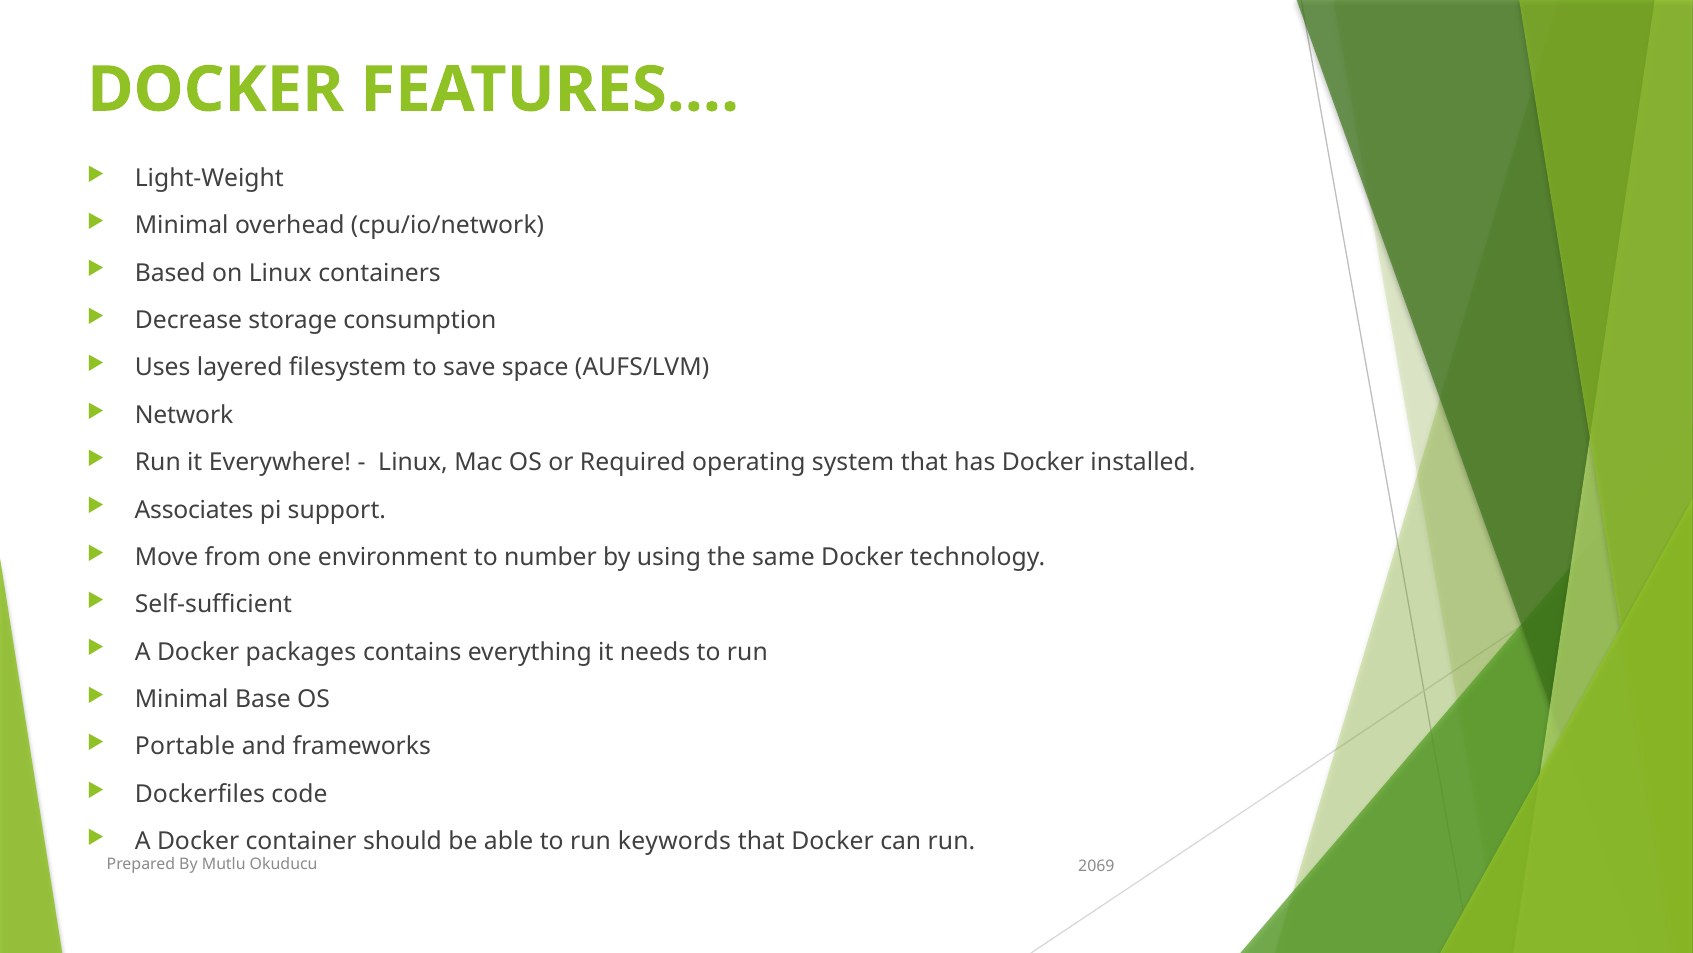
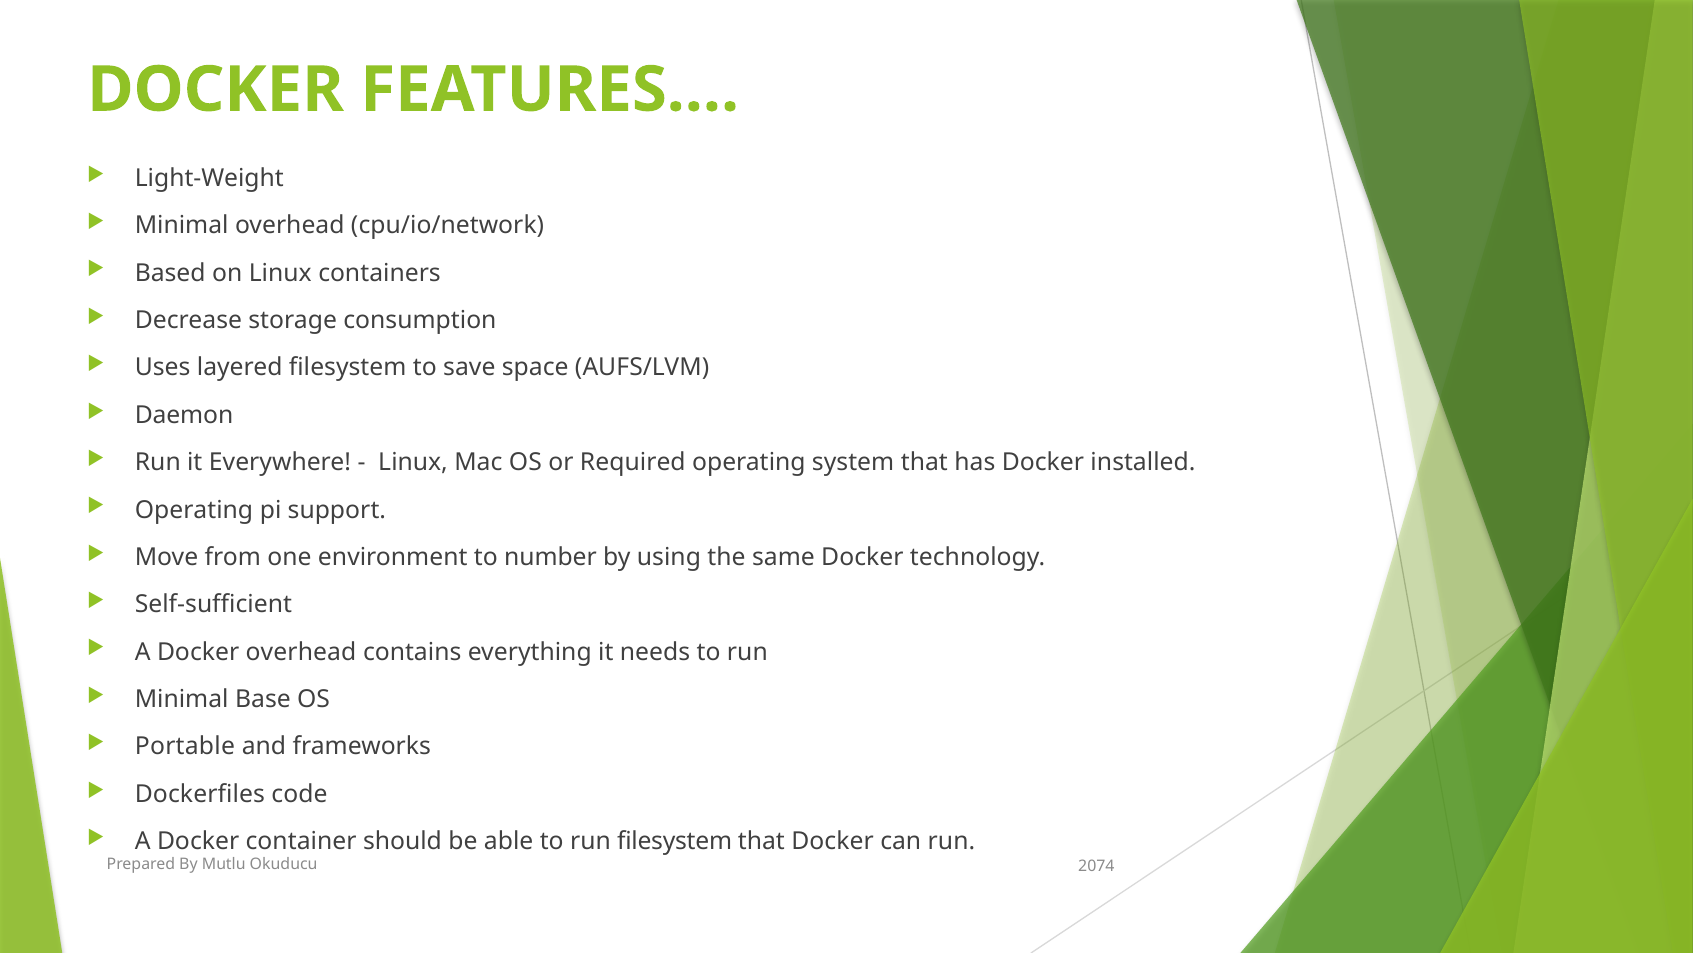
Network: Network -> Daemon
Associates at (194, 510): Associates -> Operating
Docker packages: packages -> overhead
run keywords: keywords -> filesystem
2069: 2069 -> 2074
